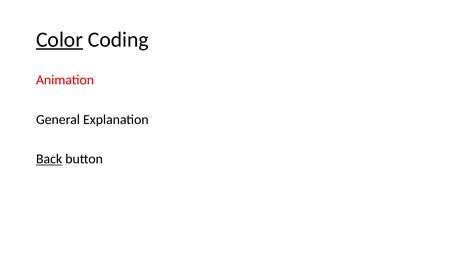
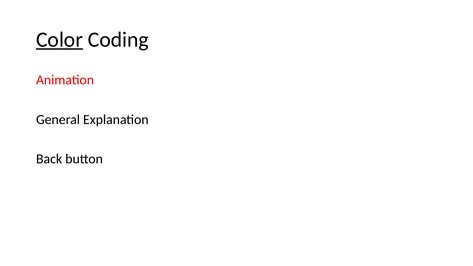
Back underline: present -> none
